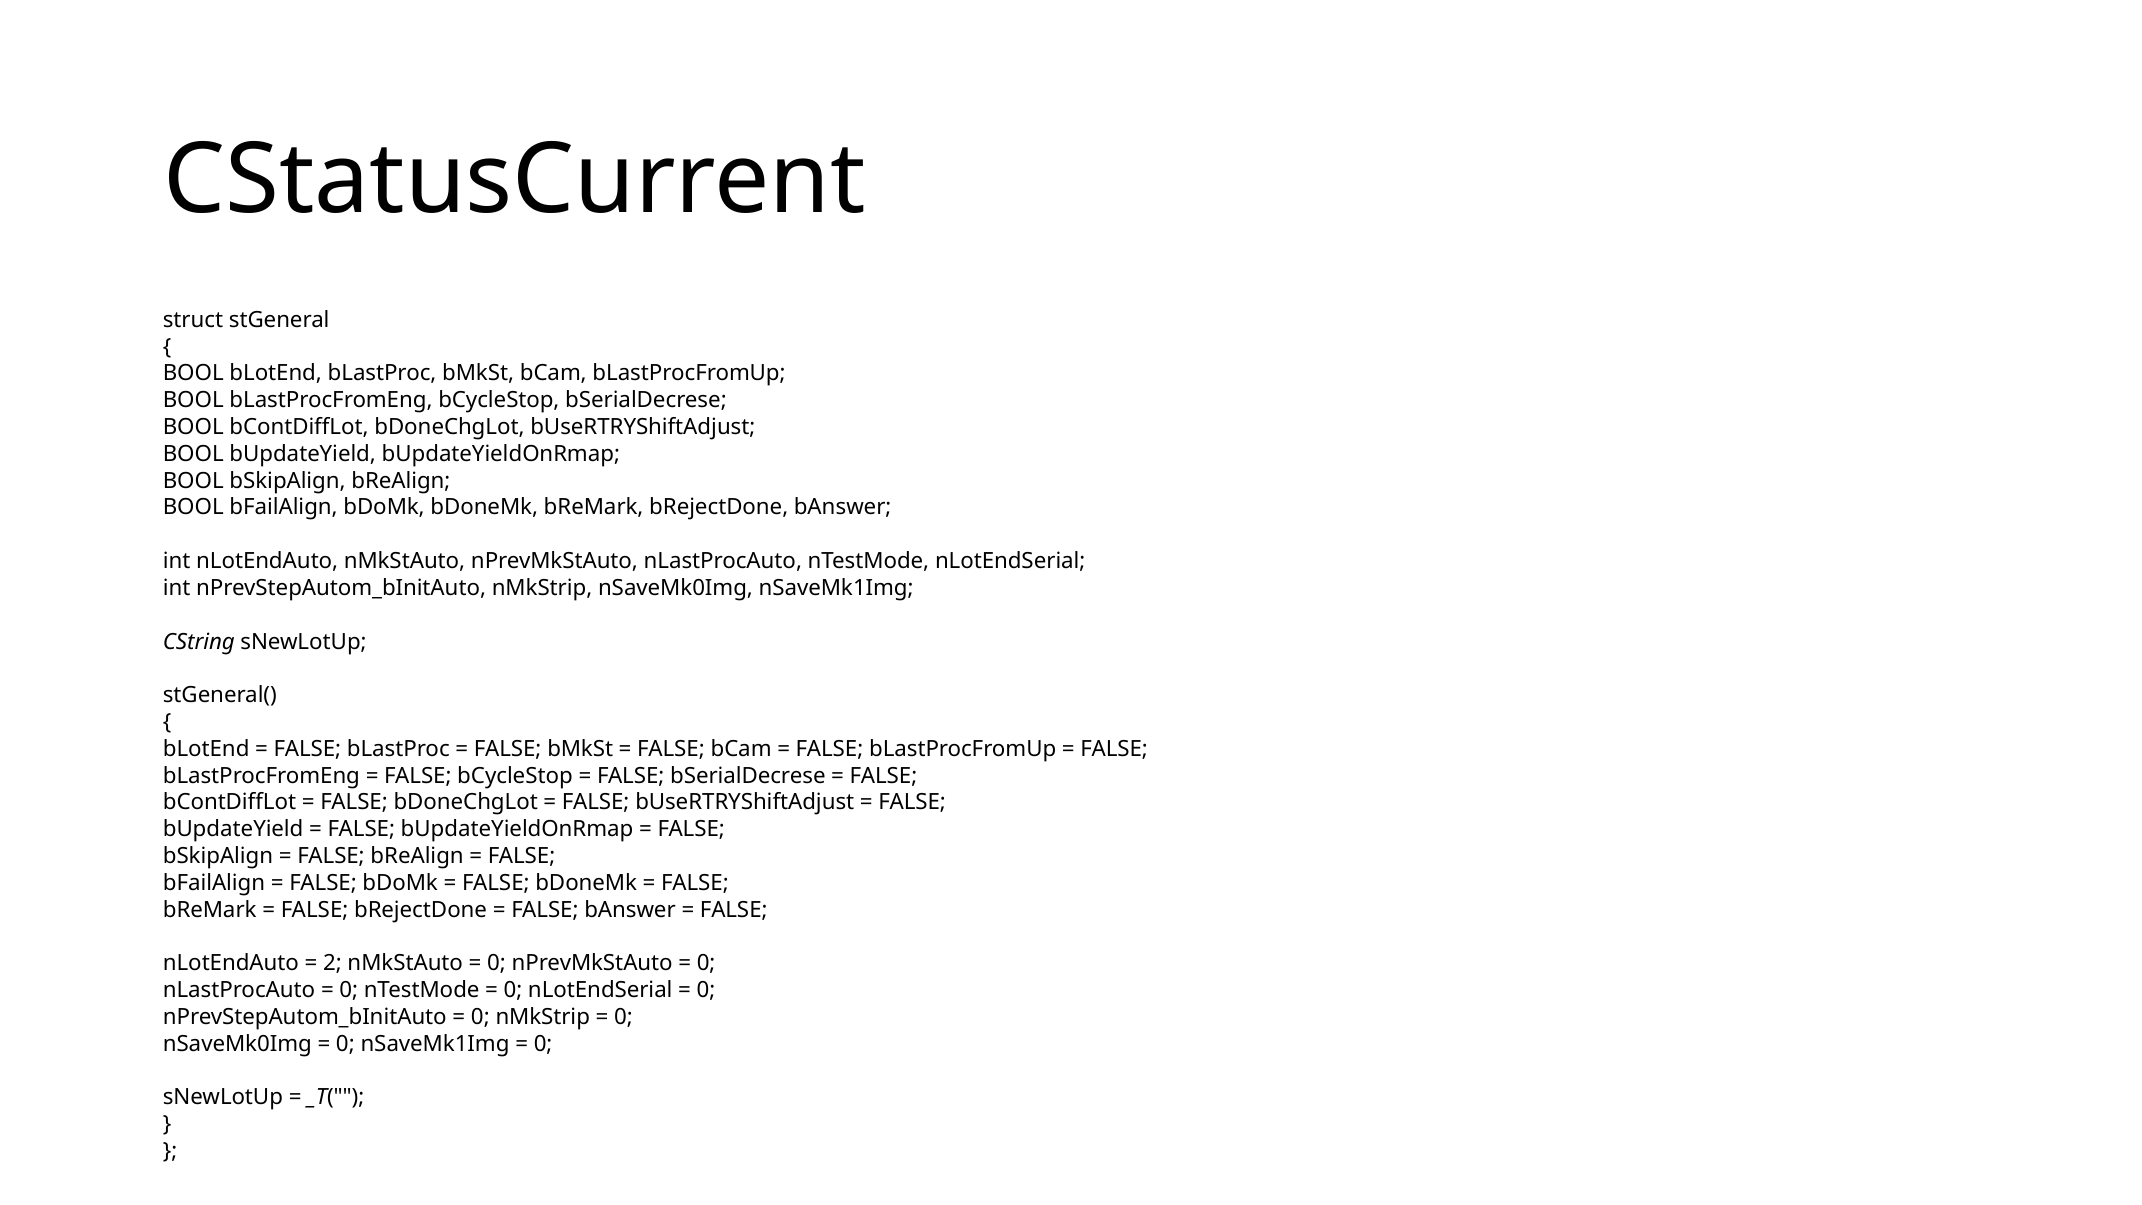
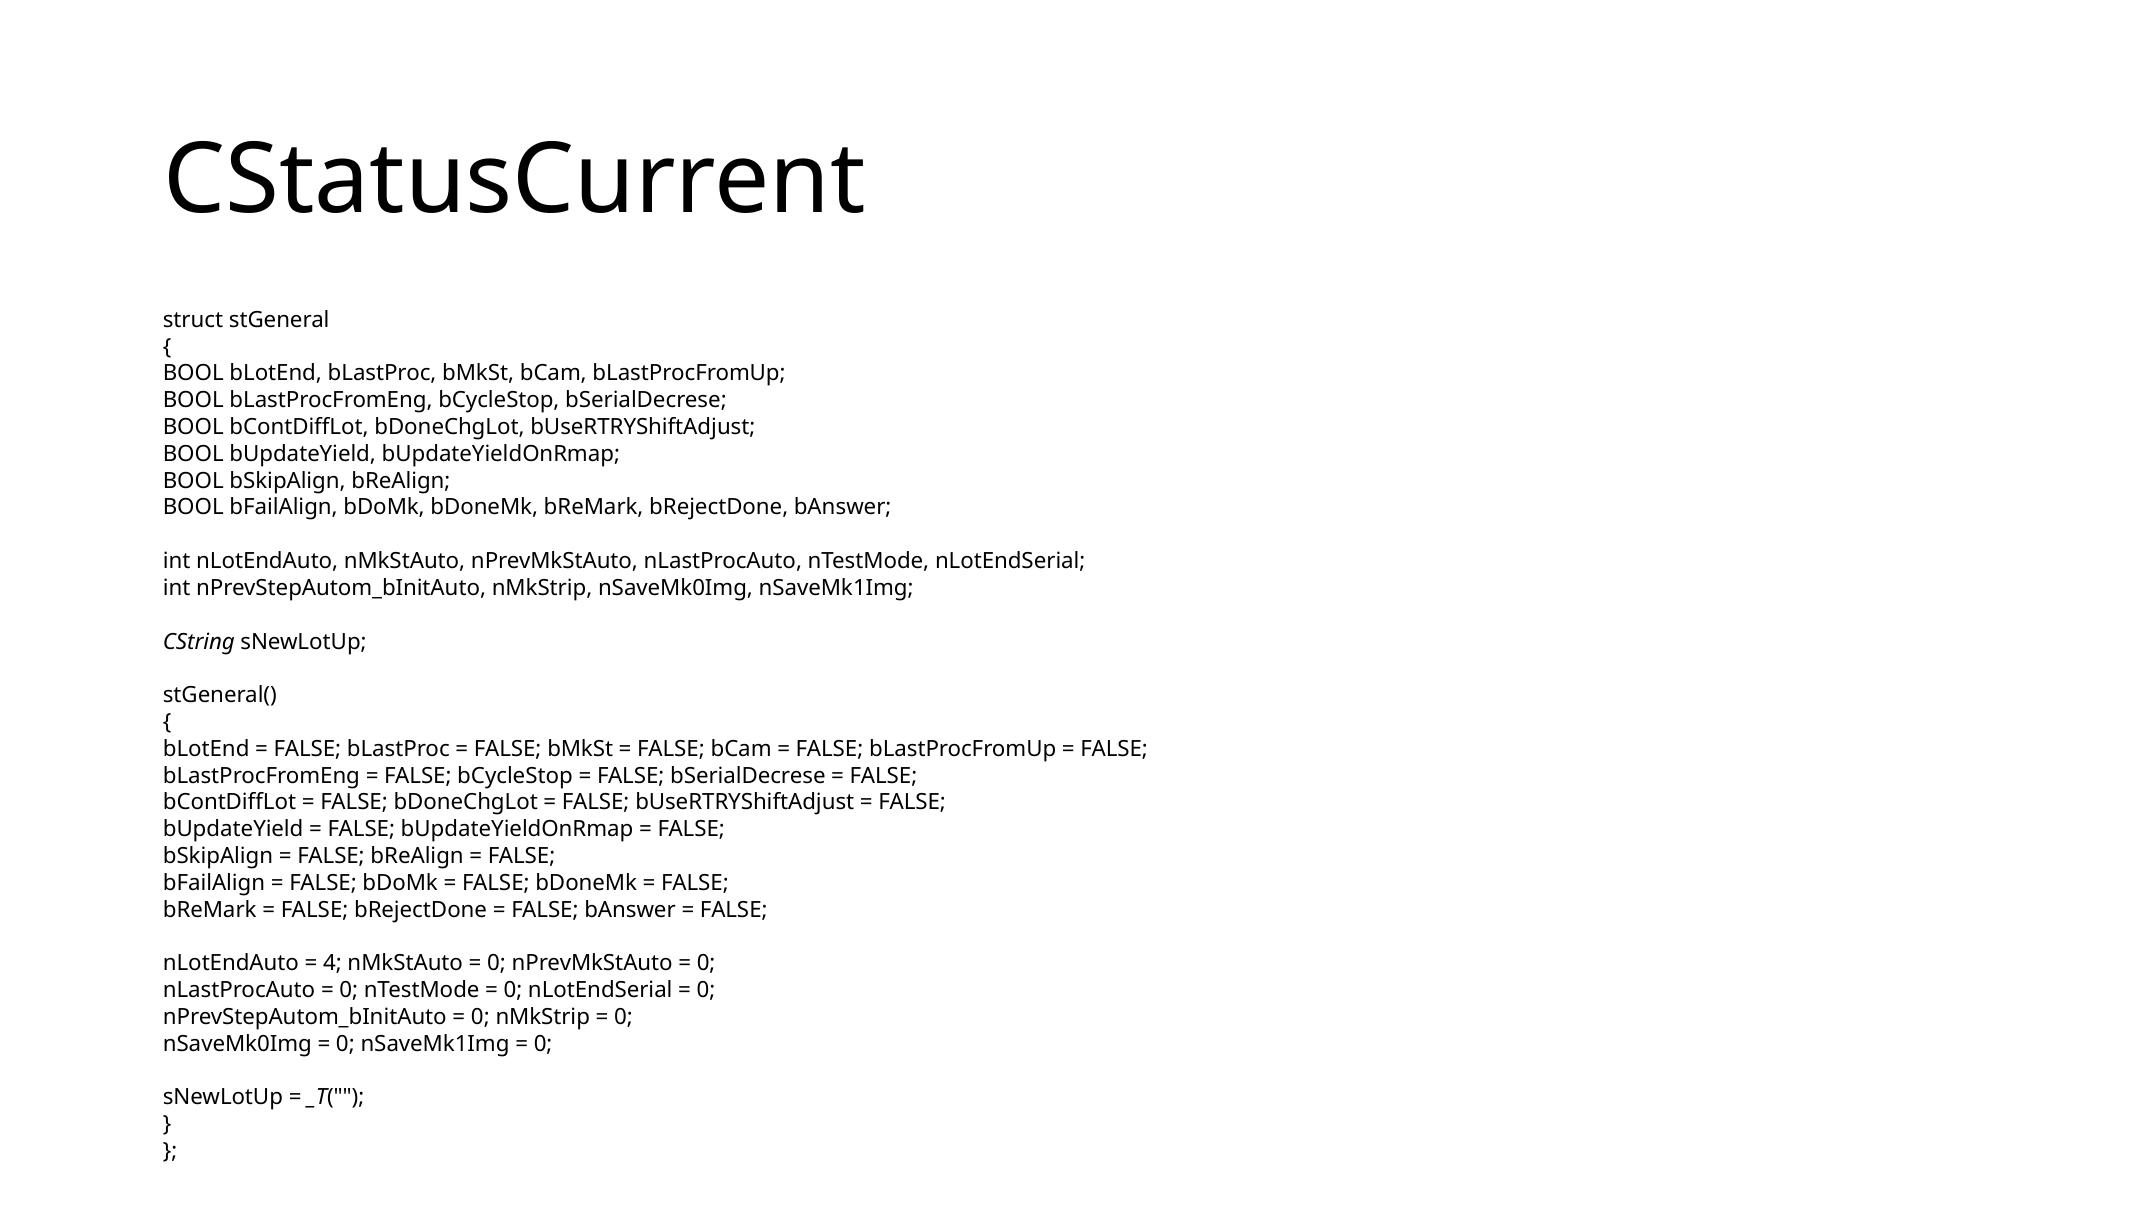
2: 2 -> 4
